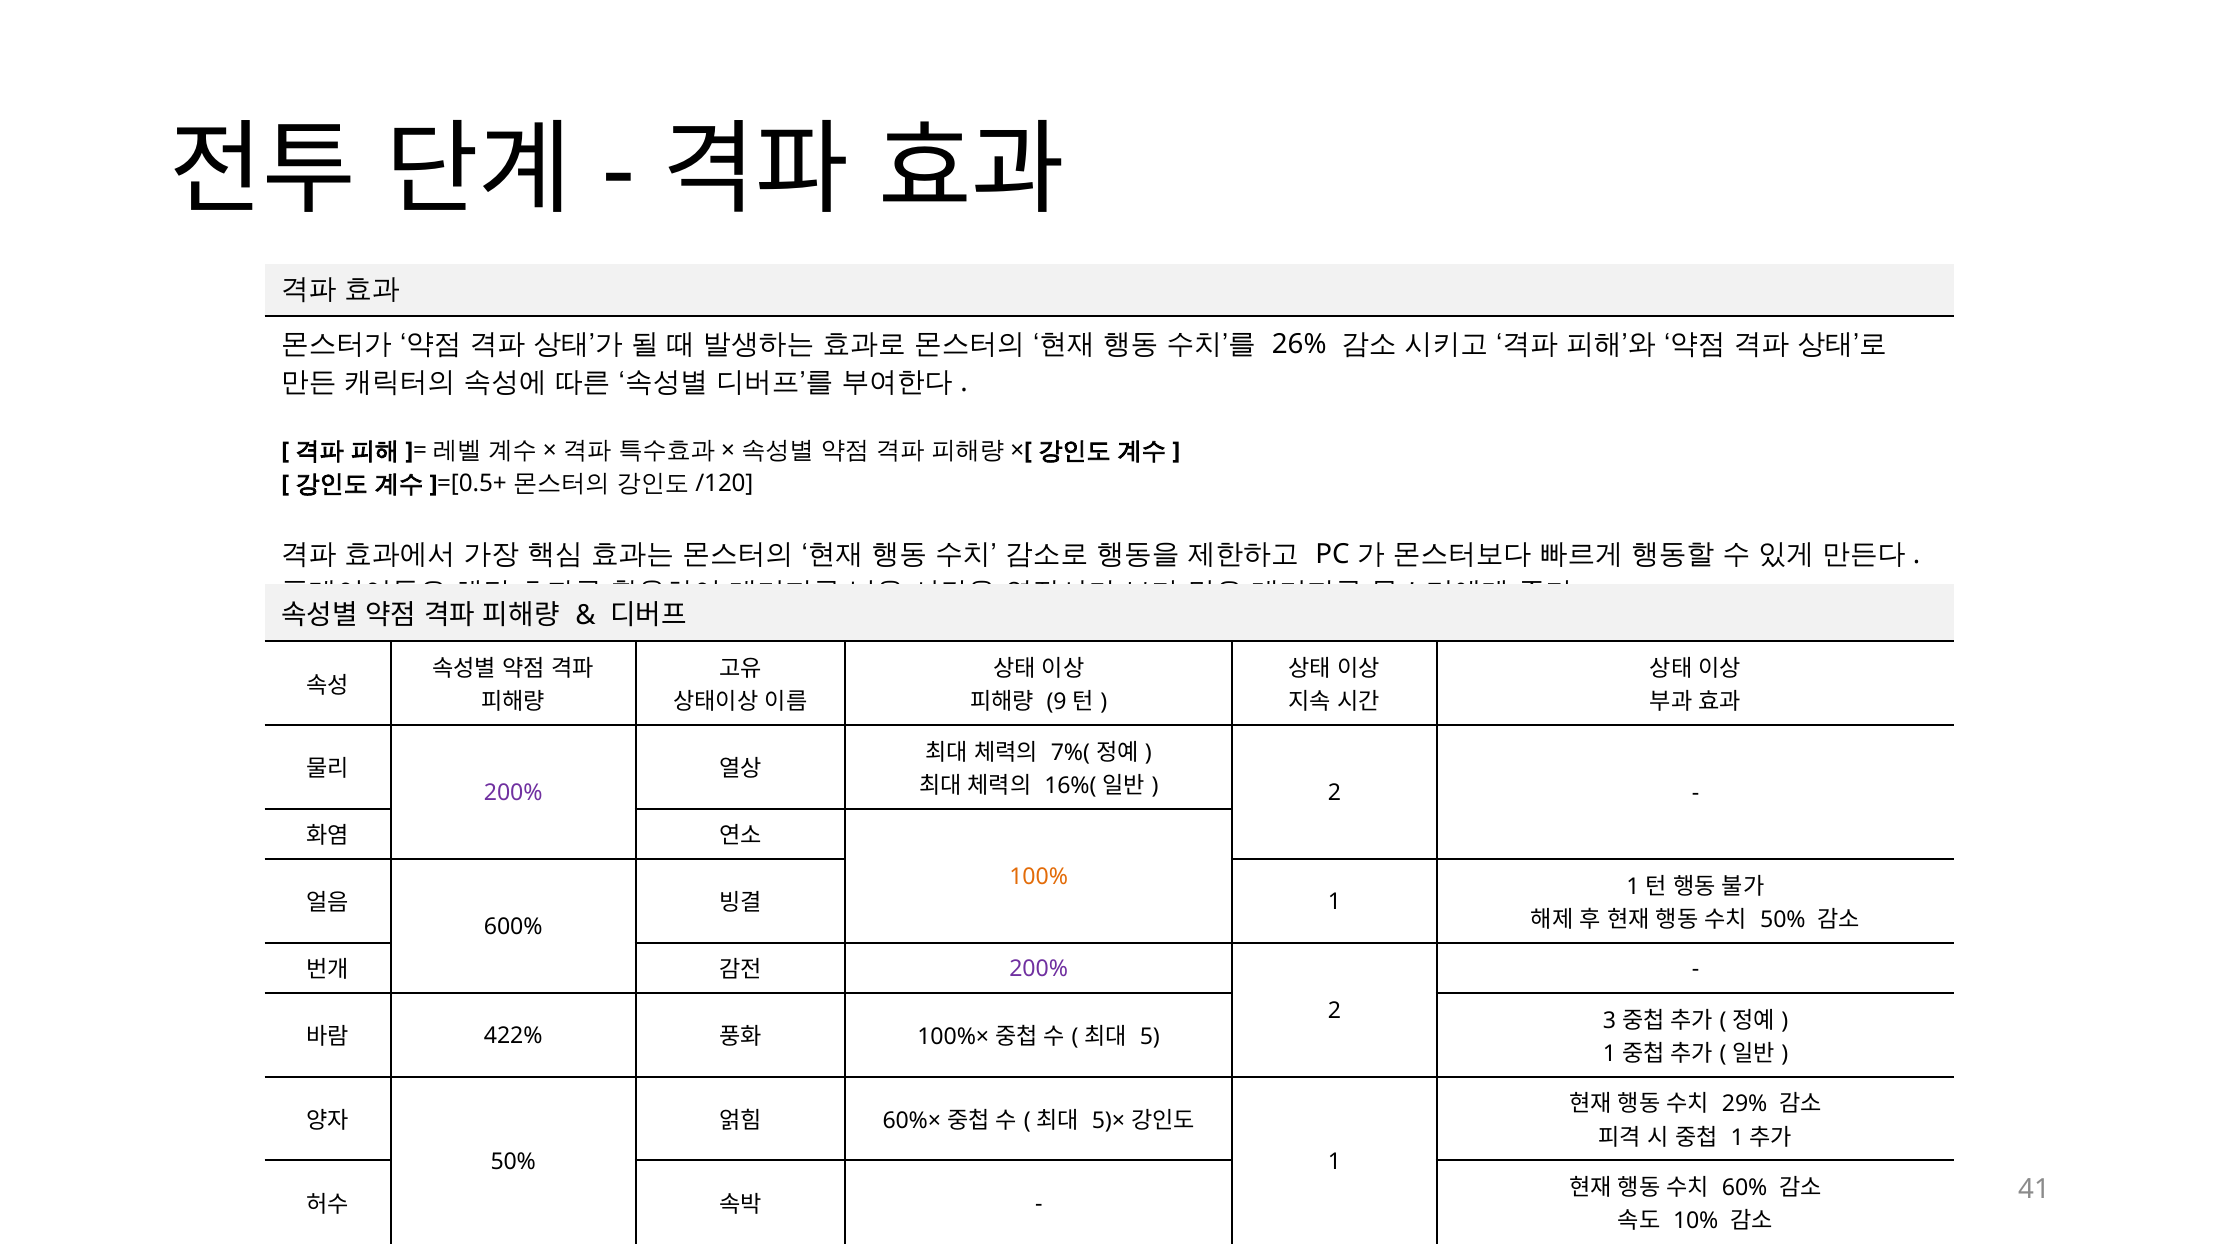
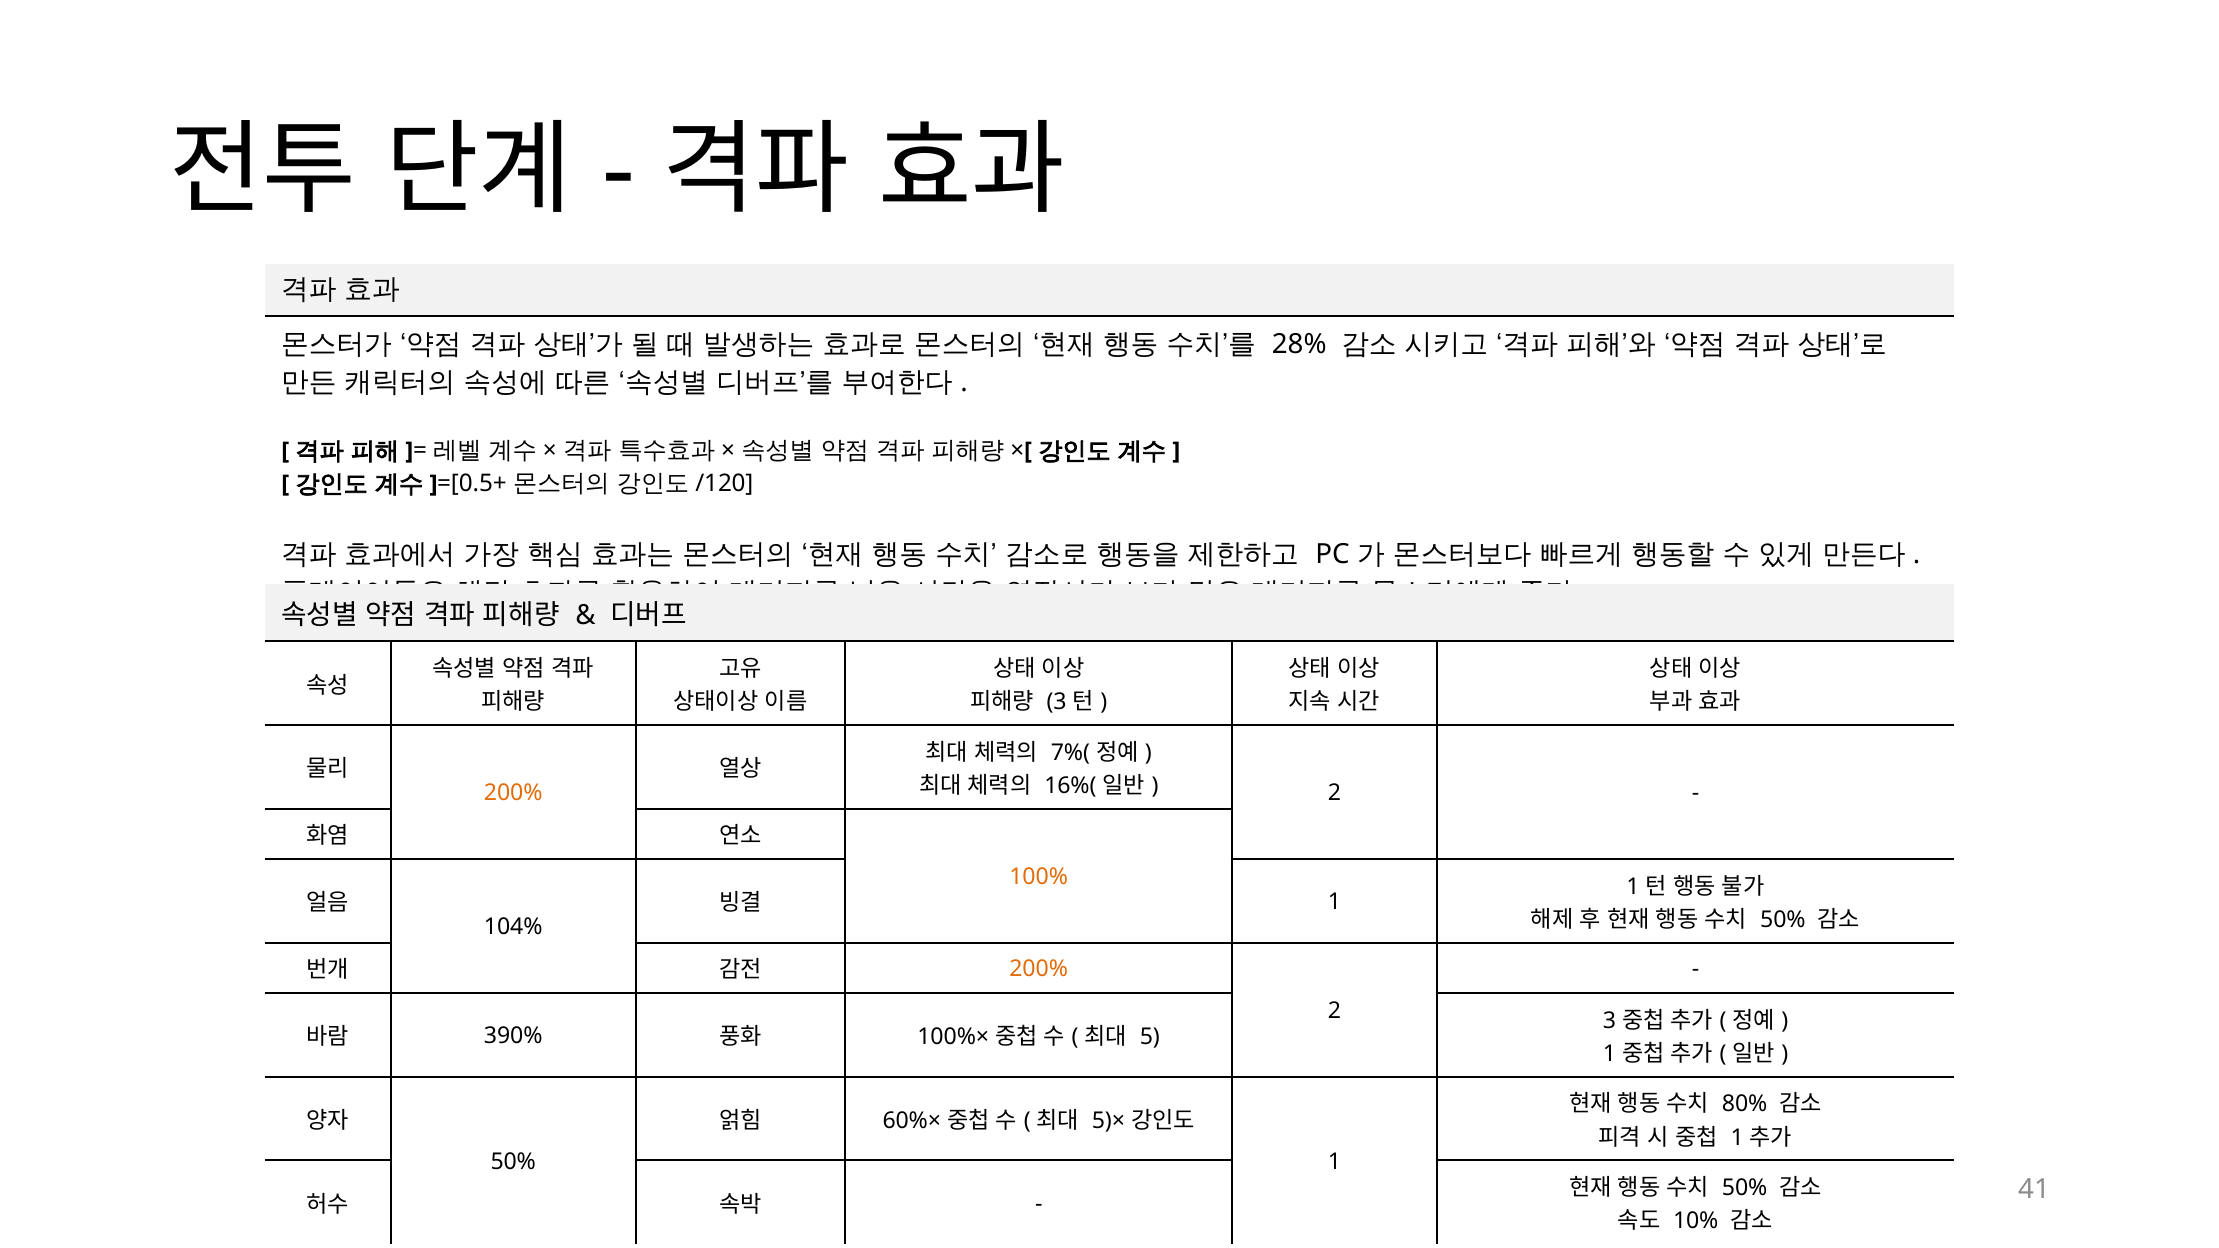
26%: 26% -> 28%
9 at (1057, 702): 9 -> 3
200% at (513, 793) colour: purple -> orange
600%: 600% -> 104%
200% at (1039, 969) colour: purple -> orange
422%: 422% -> 390%
29%: 29% -> 80%
60% at (1745, 1188): 60% -> 50%
